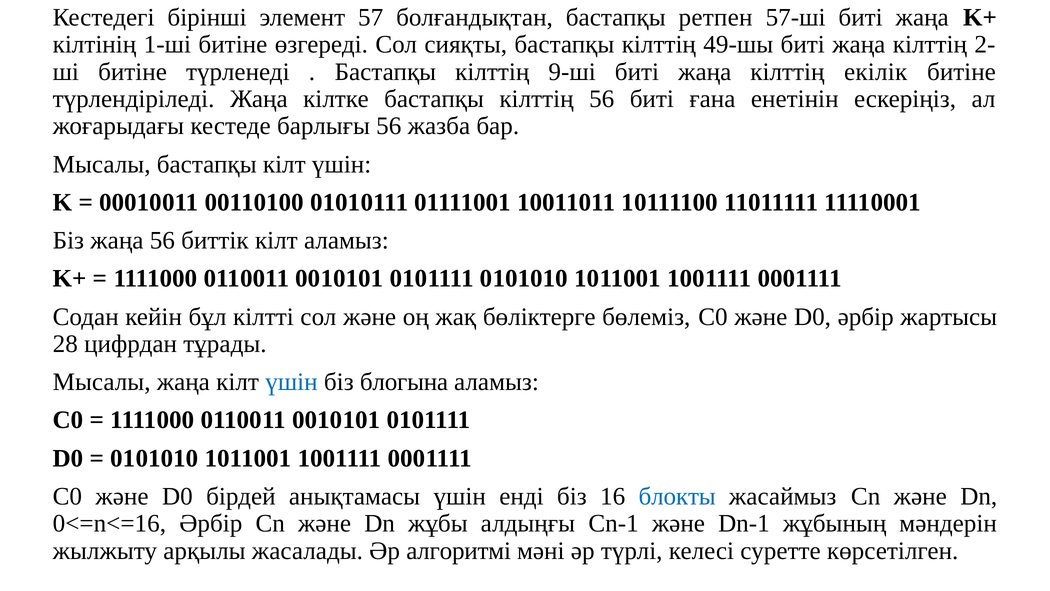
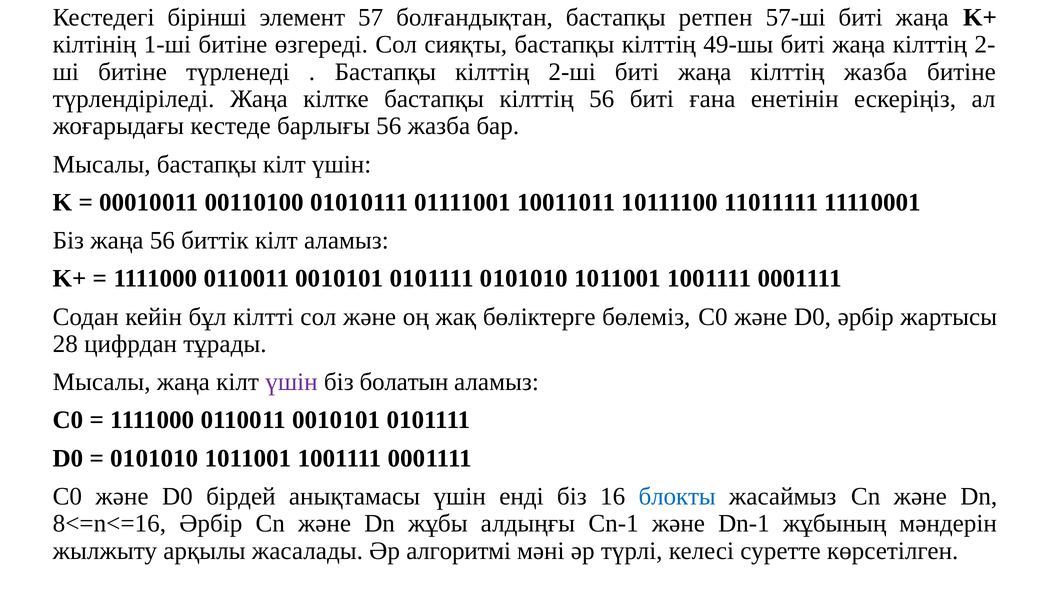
9-ші: 9-ші -> 2-ші
кілттің екілік: екілік -> жазба
үшін at (291, 382) colour: blue -> purple
блогына: блогына -> болатын
0<=n<=16: 0<=n<=16 -> 8<=n<=16
